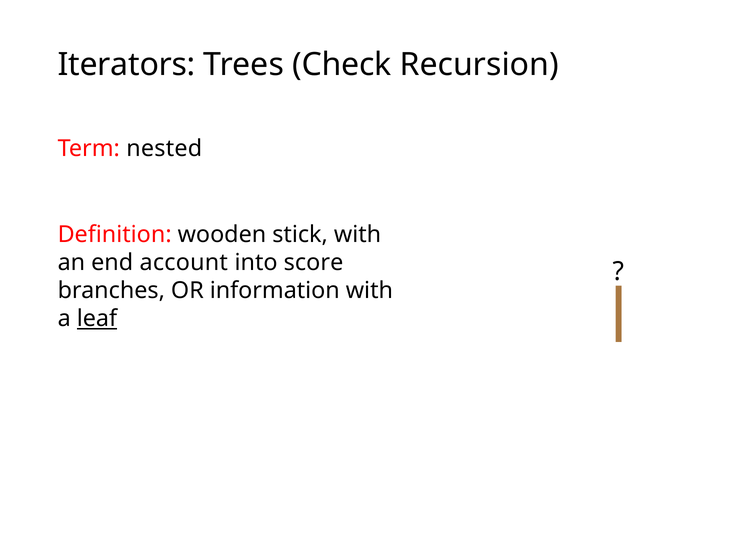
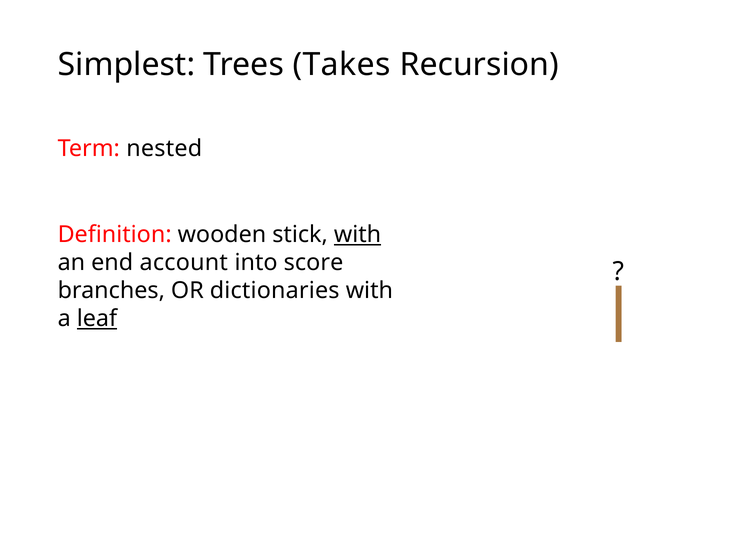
Iterators: Iterators -> Simplest
Check: Check -> Takes
with at (358, 235) underline: none -> present
information: information -> dictionaries
